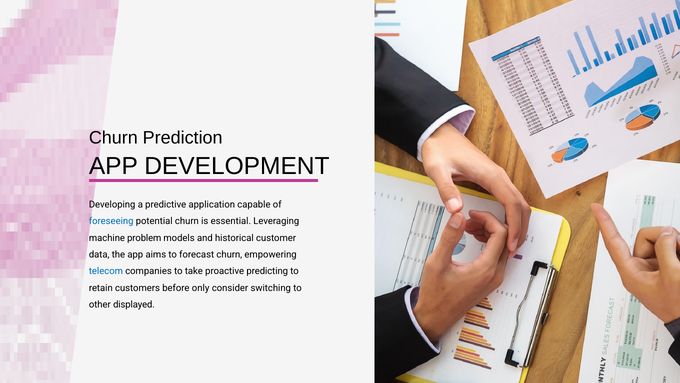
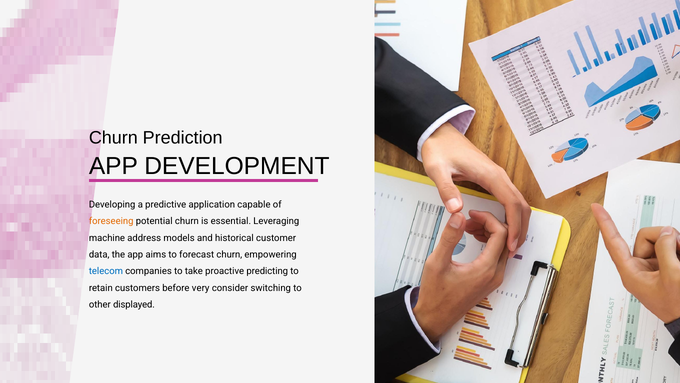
foreseeing colour: blue -> orange
problem: problem -> address
only: only -> very
